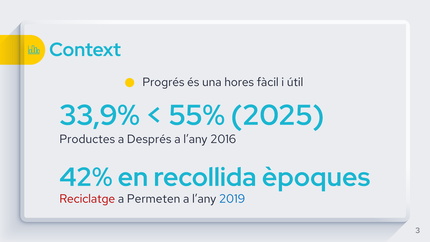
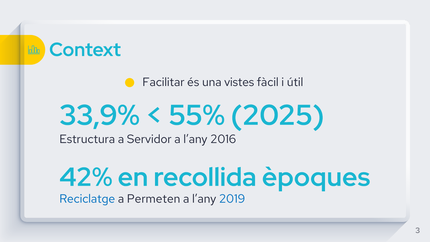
Progrés: Progrés -> Facilitar
hores: hores -> vistes
Productes: Productes -> Estructura
Després: Després -> Servidor
Reciclatge colour: red -> blue
